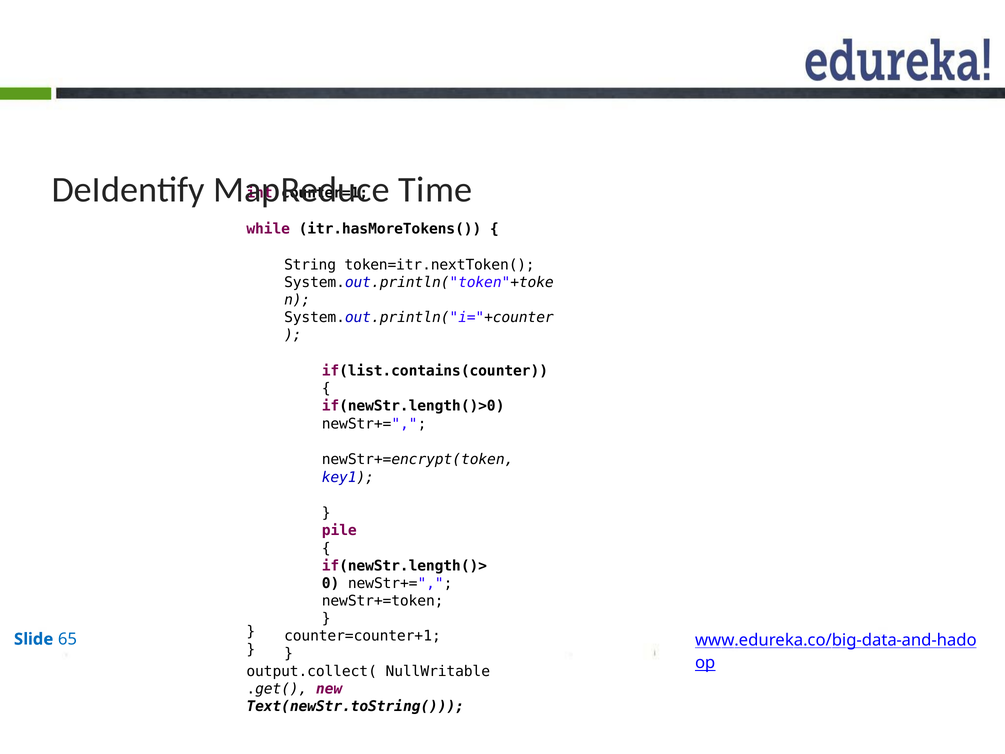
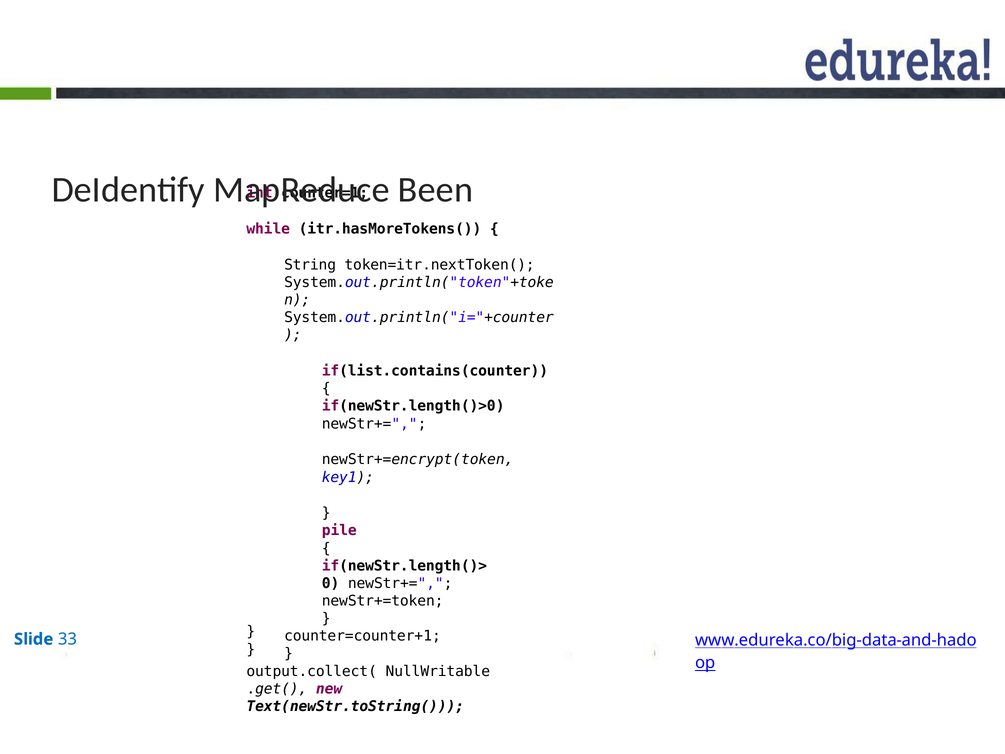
Time: Time -> Been
65: 65 -> 33
